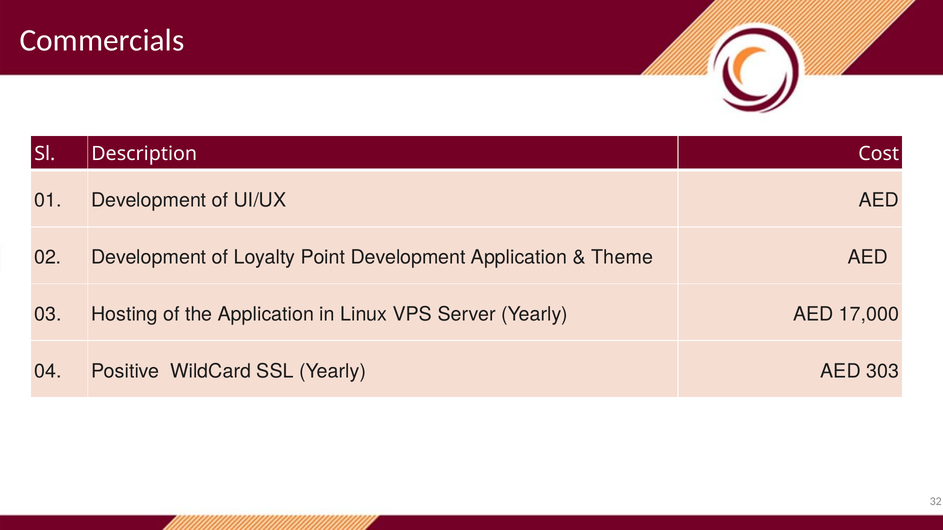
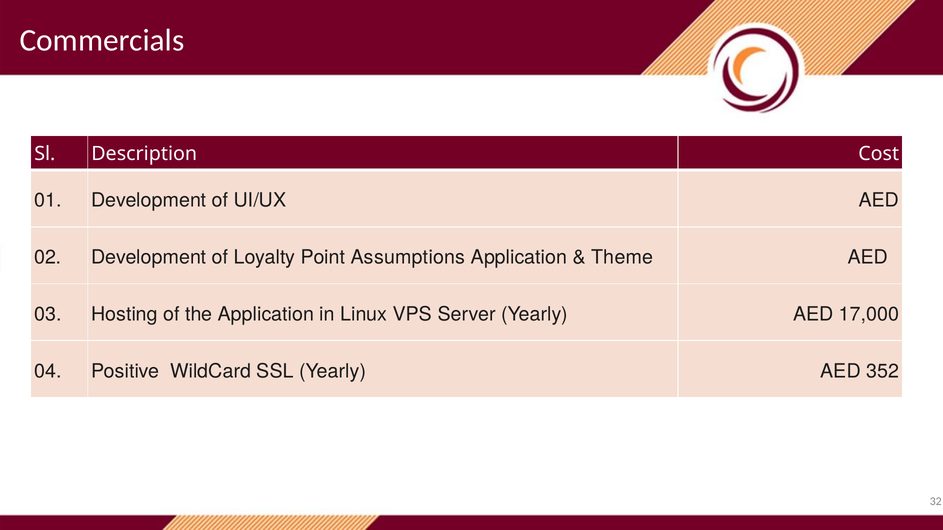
Point Development: Development -> Assumptions
303: 303 -> 352
